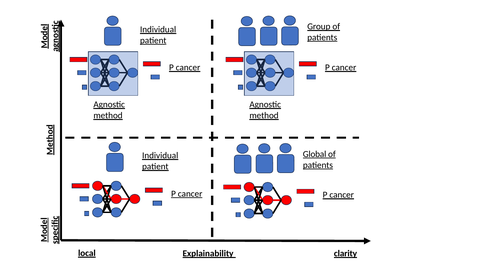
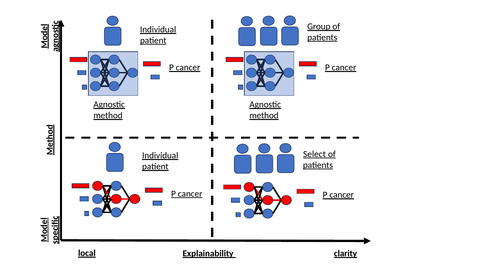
Global: Global -> Select
